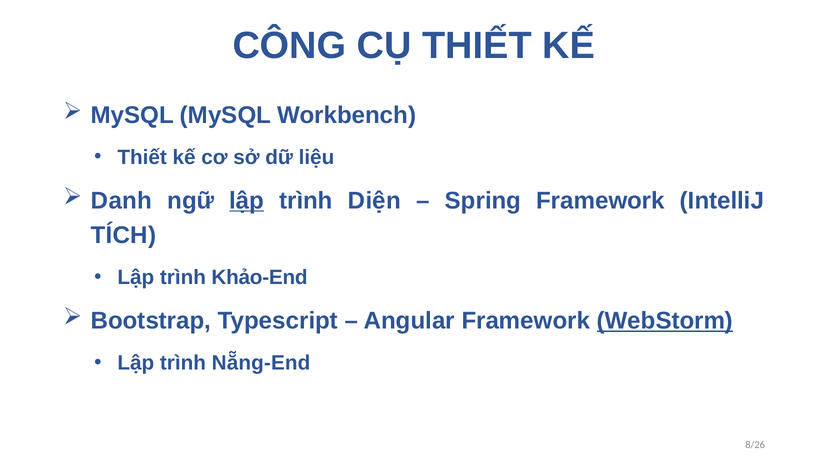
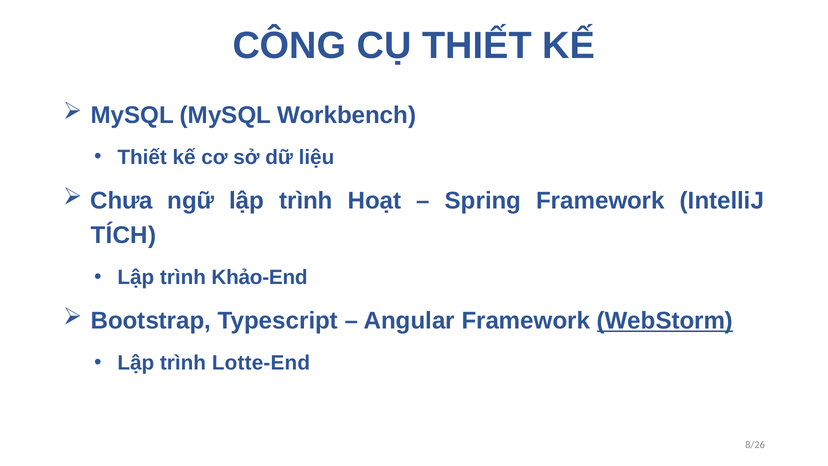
Danh: Danh -> Chưa
lập at (247, 201) underline: present -> none
Diện: Diện -> Hoạt
Nẵng-End: Nẵng-End -> Lotte-End
